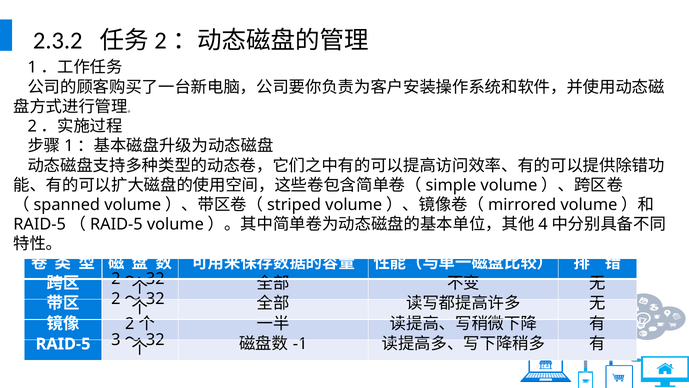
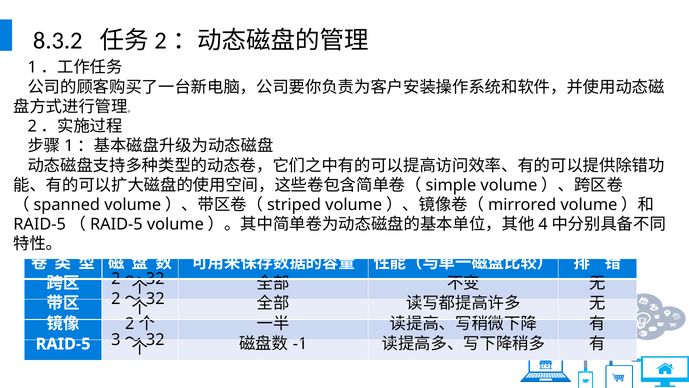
2.3.2: 2.3.2 -> 8.3.2
